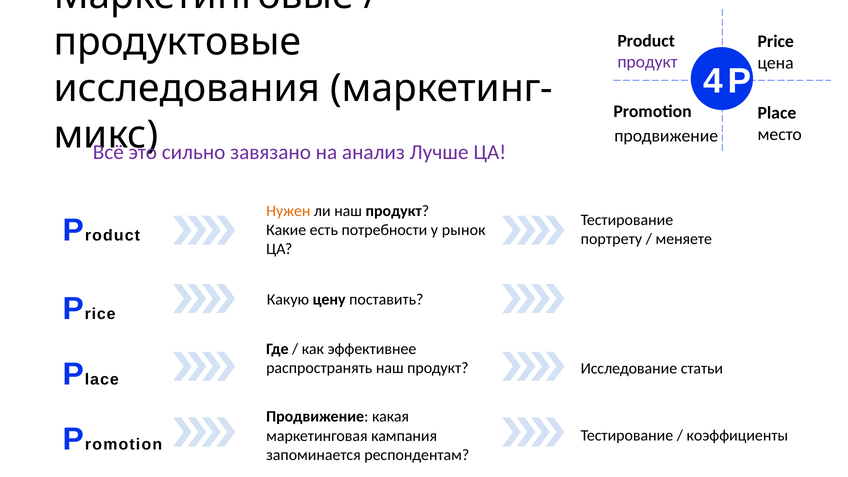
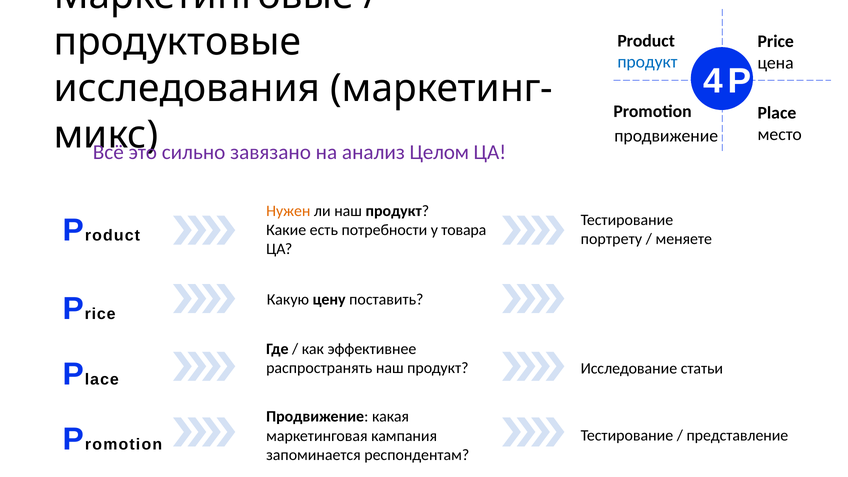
продукт at (647, 62) colour: purple -> blue
Лучше: Лучше -> Целом
рынок: рынок -> товара
коэффициенты: коэффициенты -> представление
